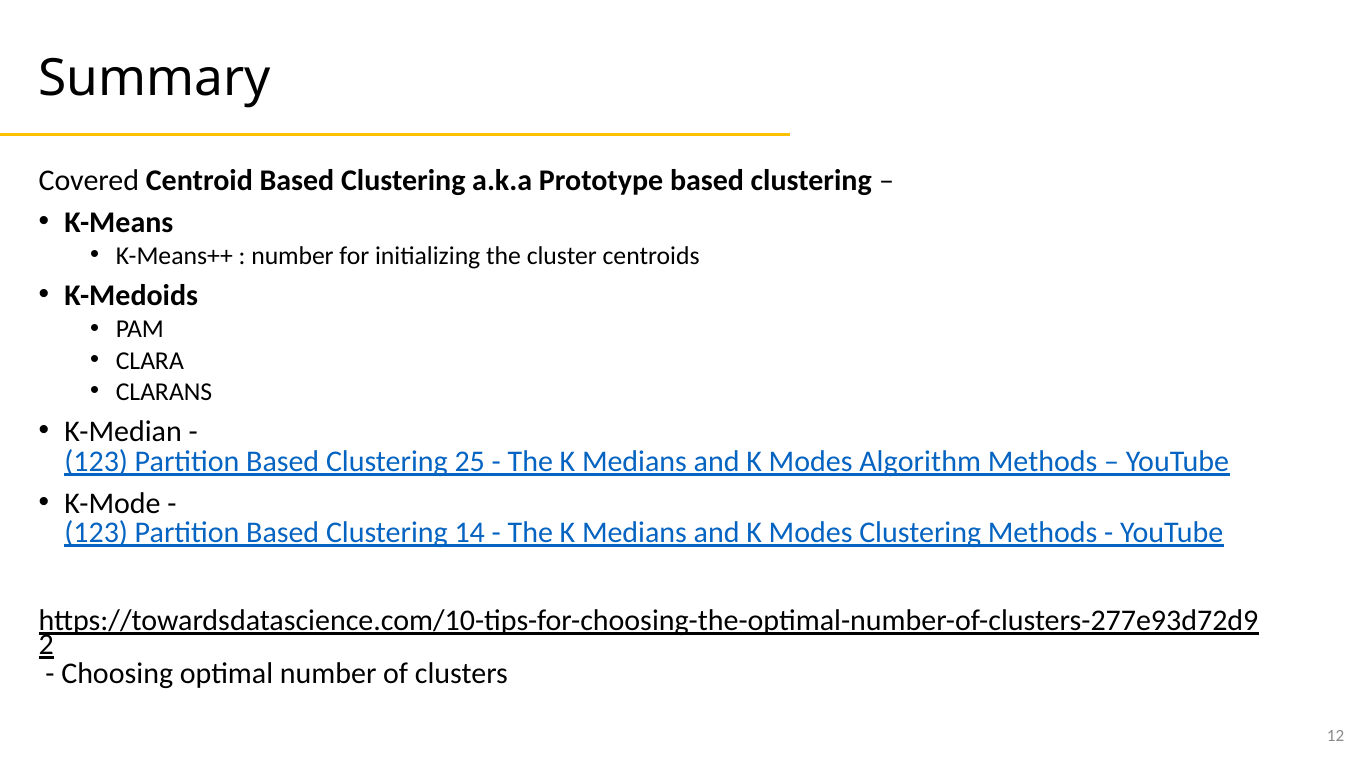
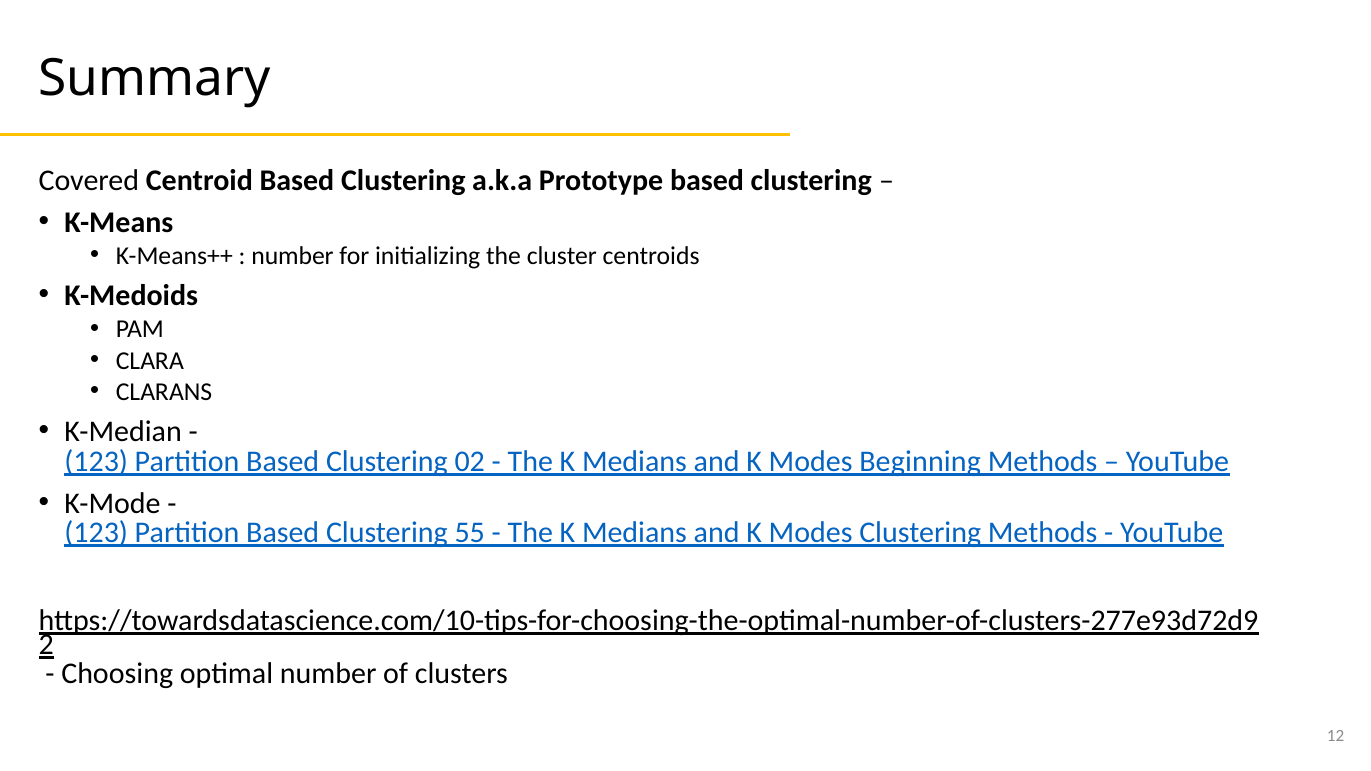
25: 25 -> 02
Algorithm: Algorithm -> Beginning
14: 14 -> 55
